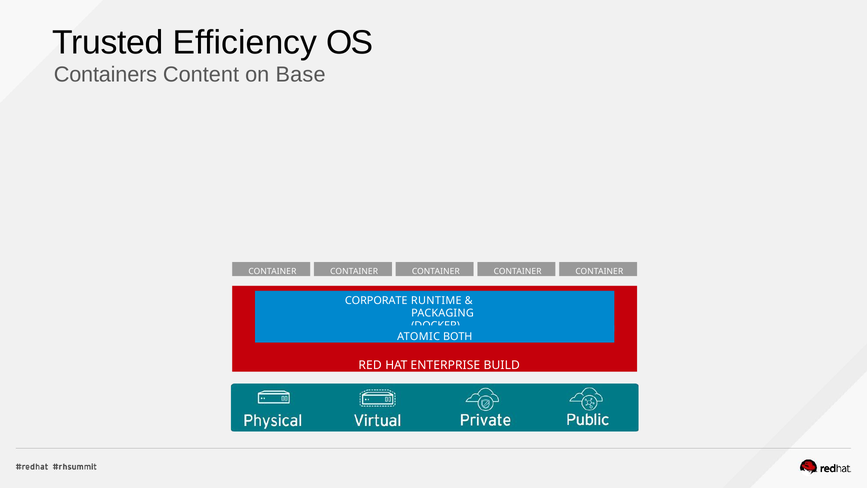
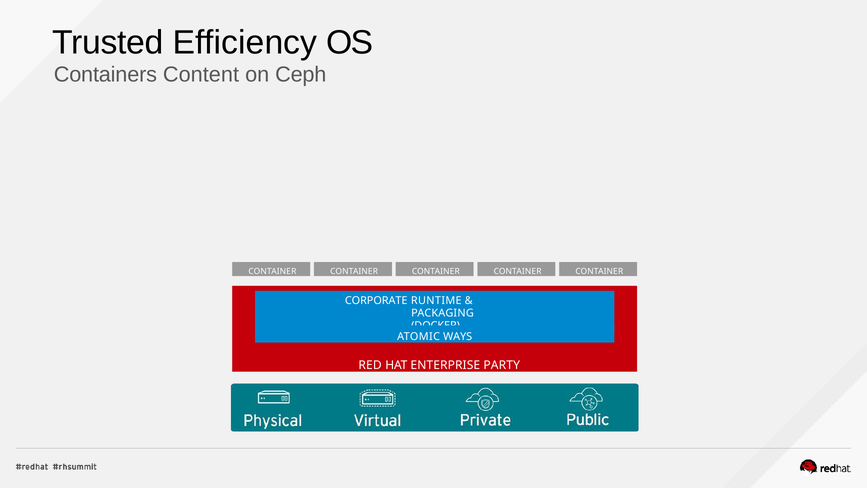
Base: Base -> Ceph
BOTH: BOTH -> WAYS
BUILD: BUILD -> PARTY
